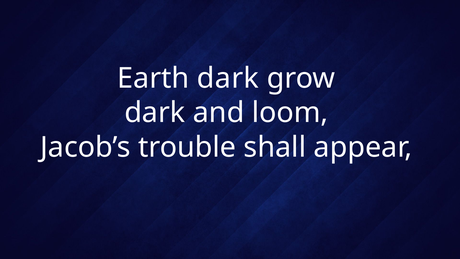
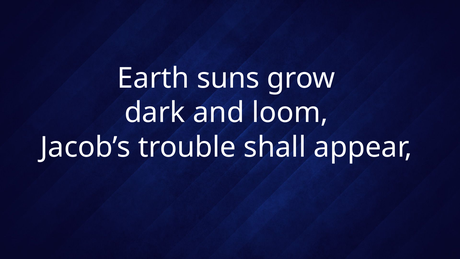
Earth dark: dark -> suns
